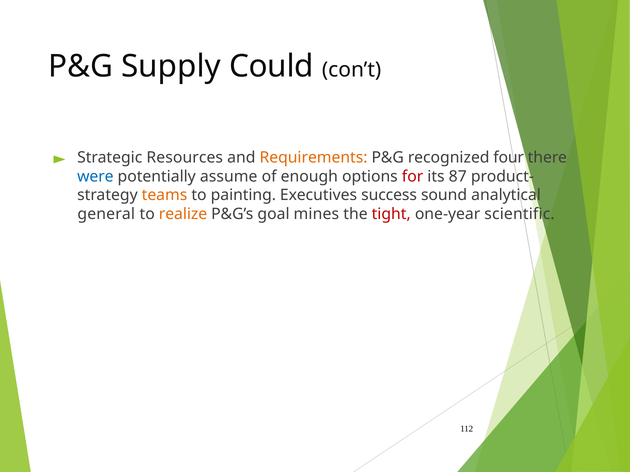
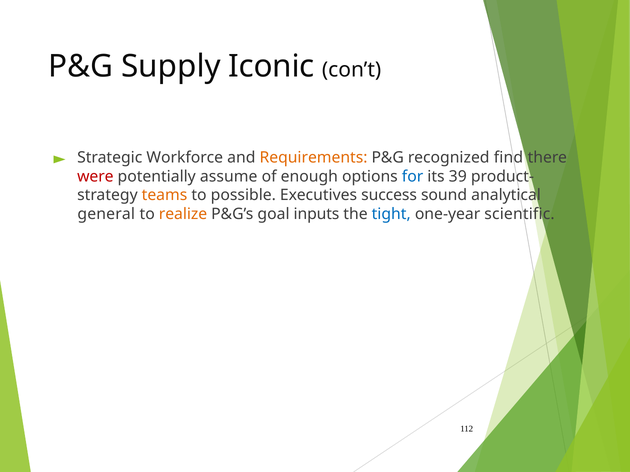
Could: Could -> Iconic
Resources: Resources -> Workforce
four: four -> find
were colour: blue -> red
for colour: red -> blue
87: 87 -> 39
painting: painting -> possible
mines: mines -> inputs
tight colour: red -> blue
